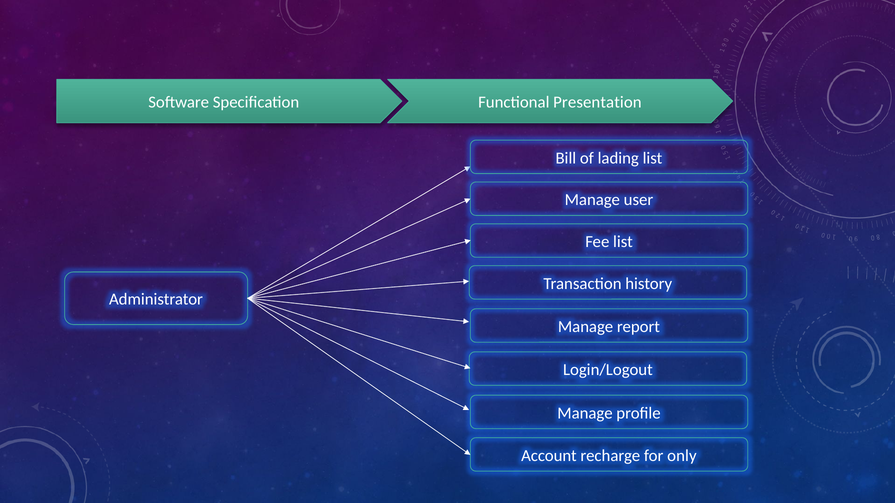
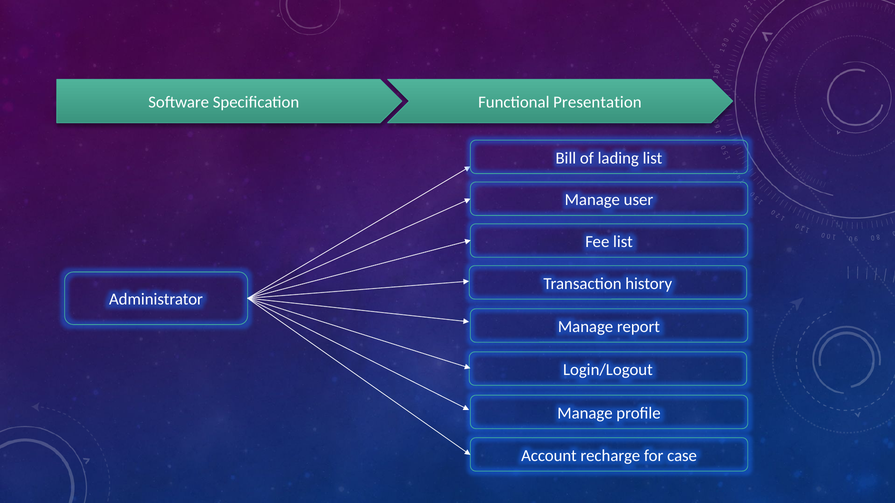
only: only -> case
